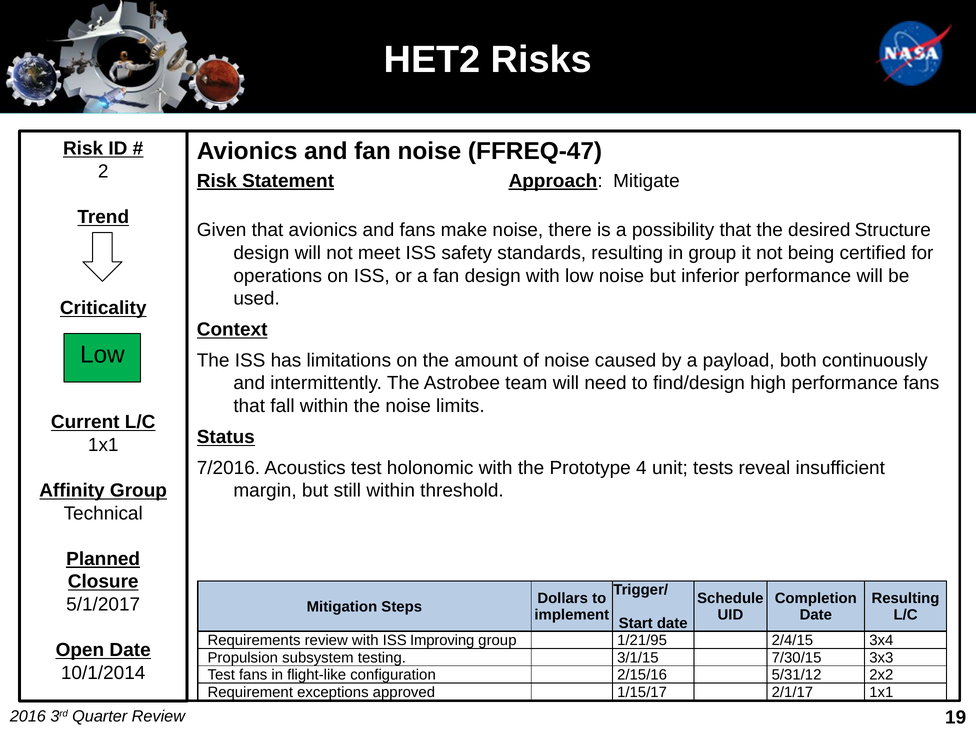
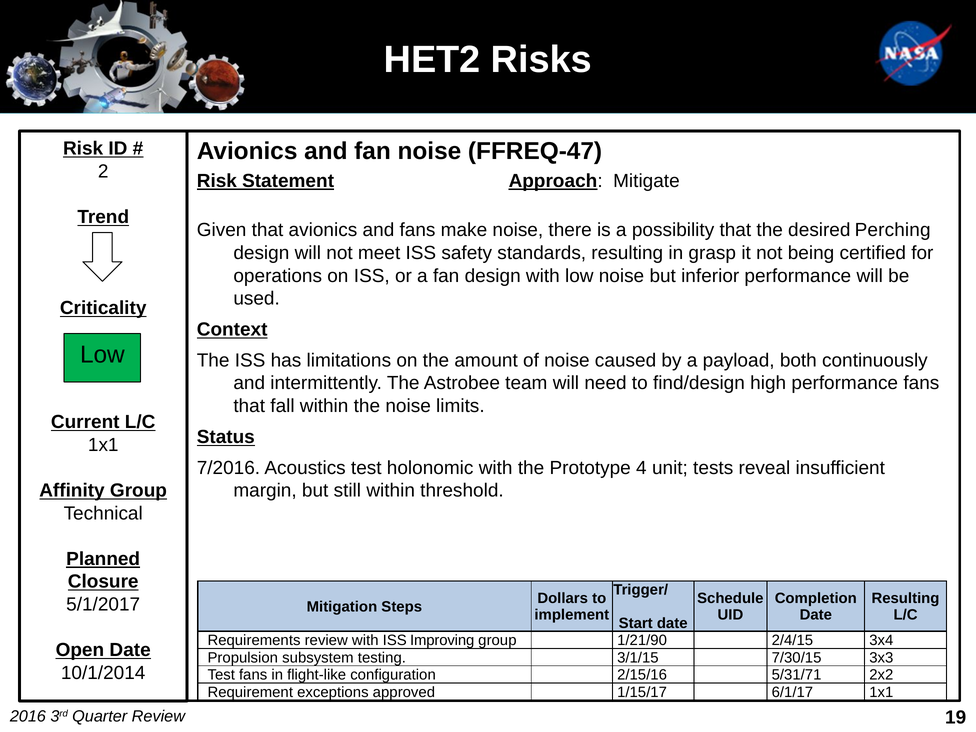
Structure: Structure -> Perching
in group: group -> grasp
1/21/95: 1/21/95 -> 1/21/90
5/31/12: 5/31/12 -> 5/31/71
2/1/17: 2/1/17 -> 6/1/17
